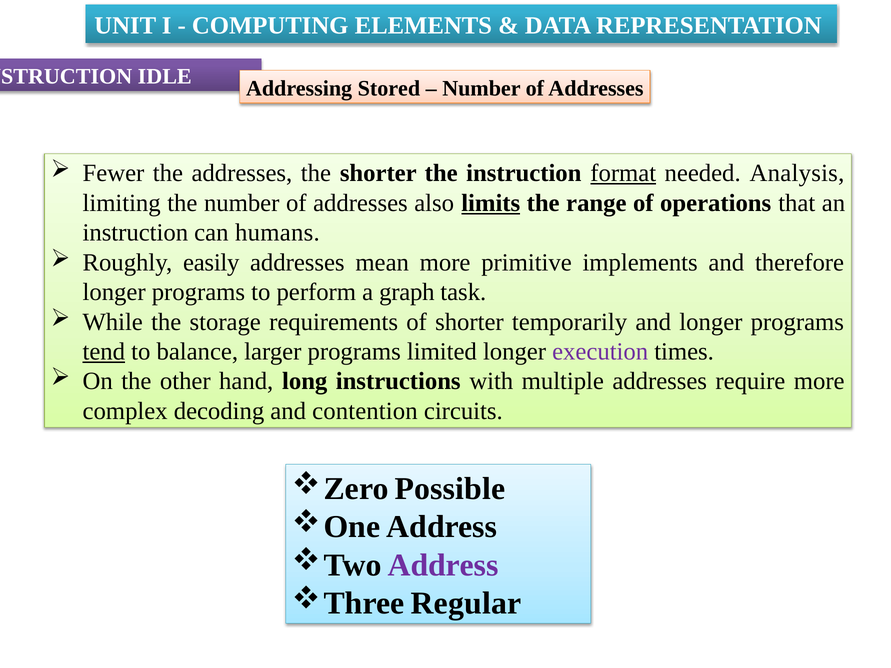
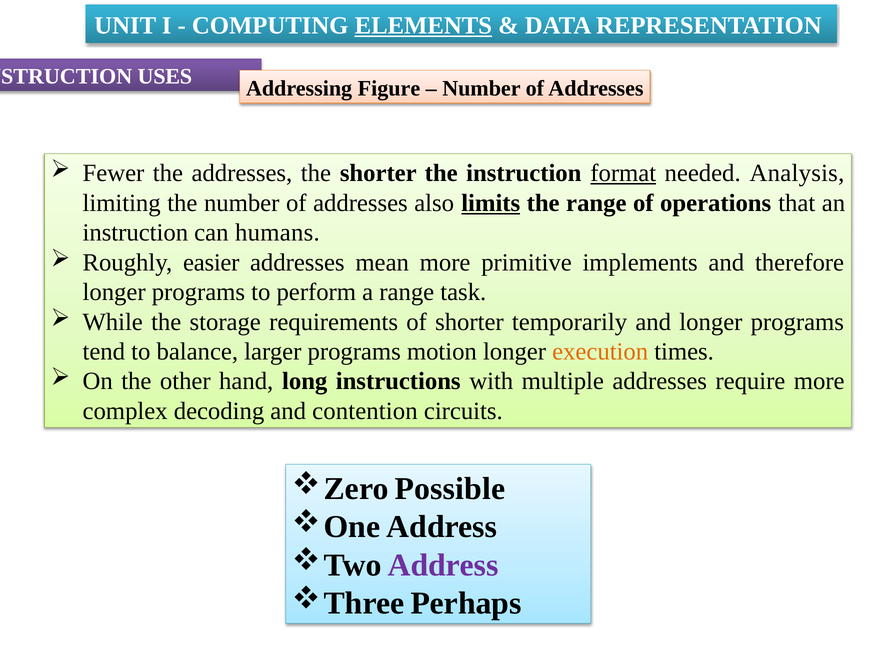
ELEMENTS underline: none -> present
IDLE: IDLE -> USES
Stored: Stored -> Figure
easily: easily -> easier
a graph: graph -> range
tend underline: present -> none
limited: limited -> motion
execution colour: purple -> orange
Regular: Regular -> Perhaps
